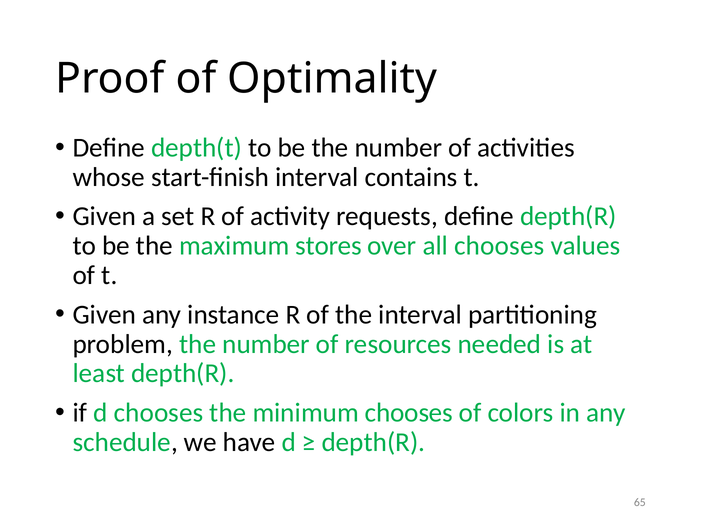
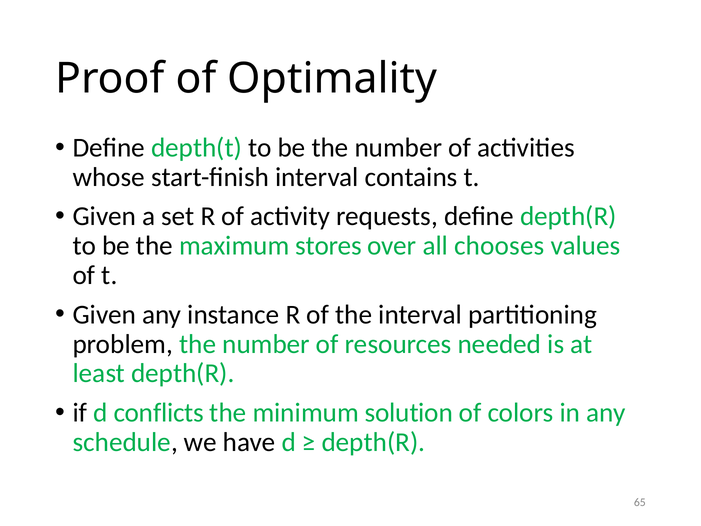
d chooses: chooses -> conflicts
minimum chooses: chooses -> solution
